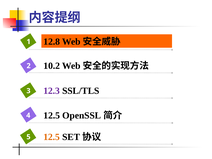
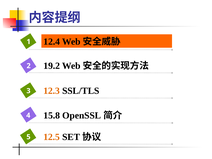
12.8: 12.8 -> 12.4
10.2: 10.2 -> 19.2
12.3 colour: purple -> orange
12.5 at (52, 116): 12.5 -> 15.8
